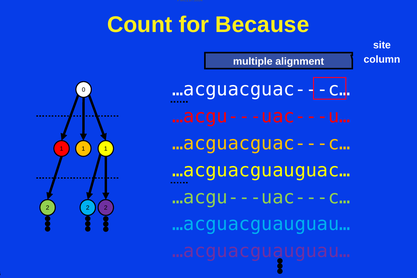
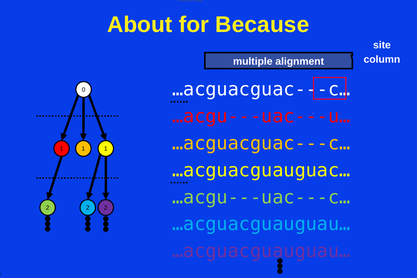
Count: Count -> About
